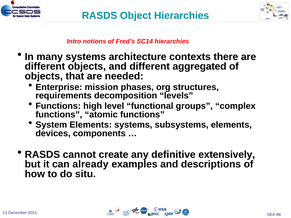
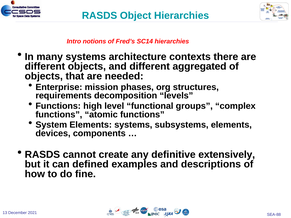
already: already -> defined
situ: situ -> fine
